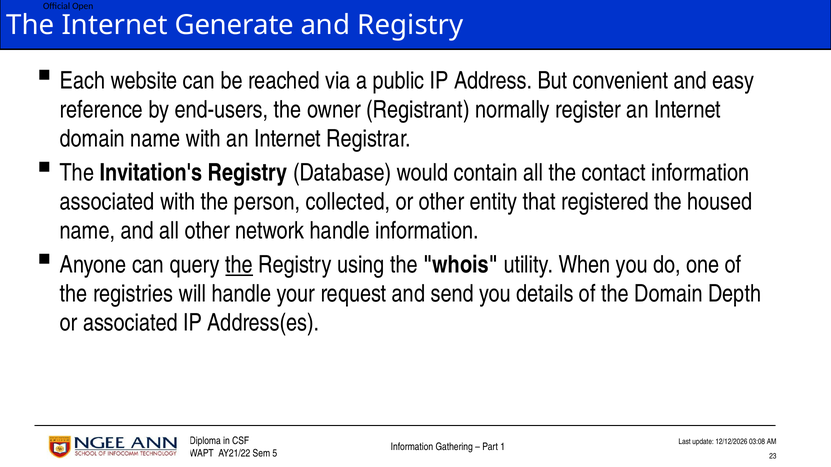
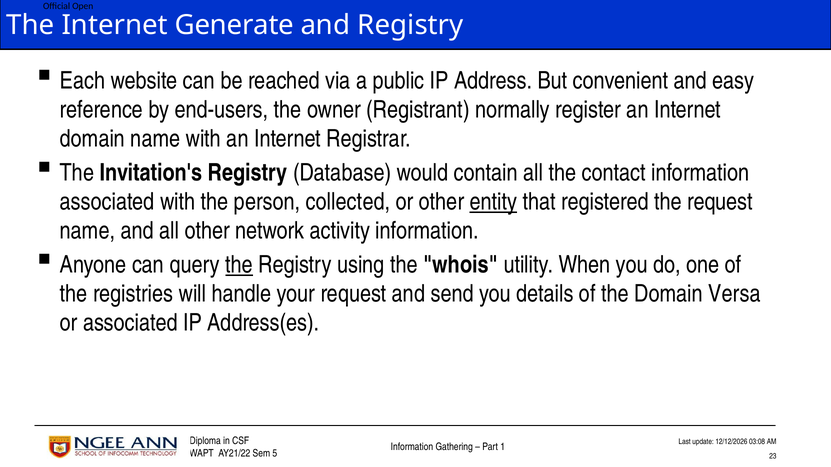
entity underline: none -> present
the housed: housed -> request
network handle: handle -> activity
Depth: Depth -> Versa
